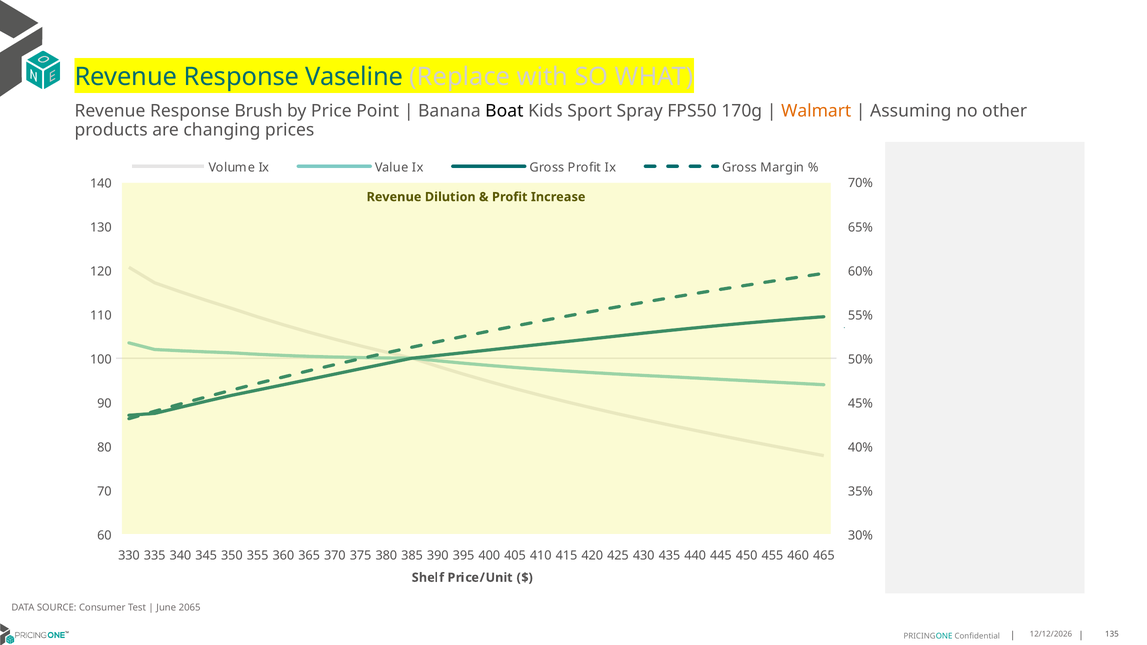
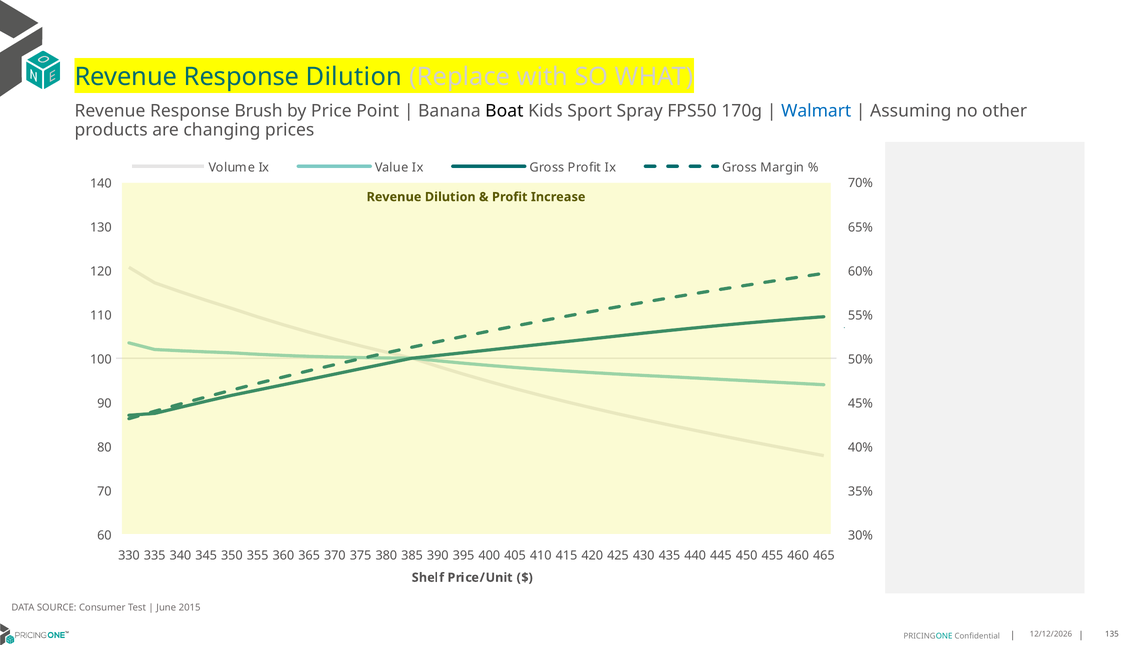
Response Vaseline: Vaseline -> Dilution
Walmart colour: orange -> blue
2065: 2065 -> 2015
